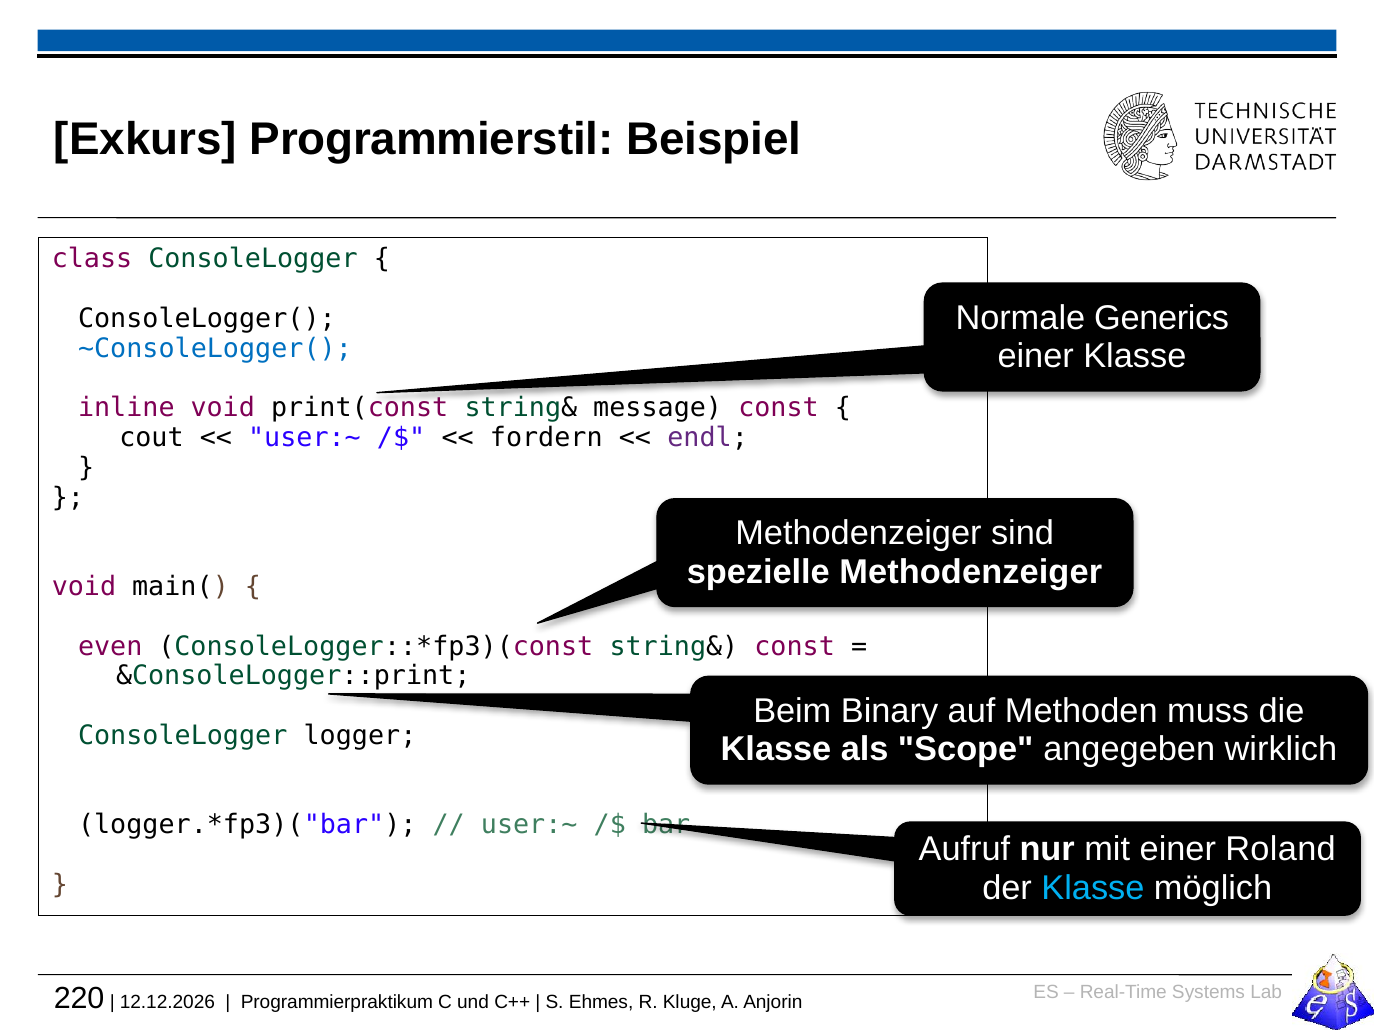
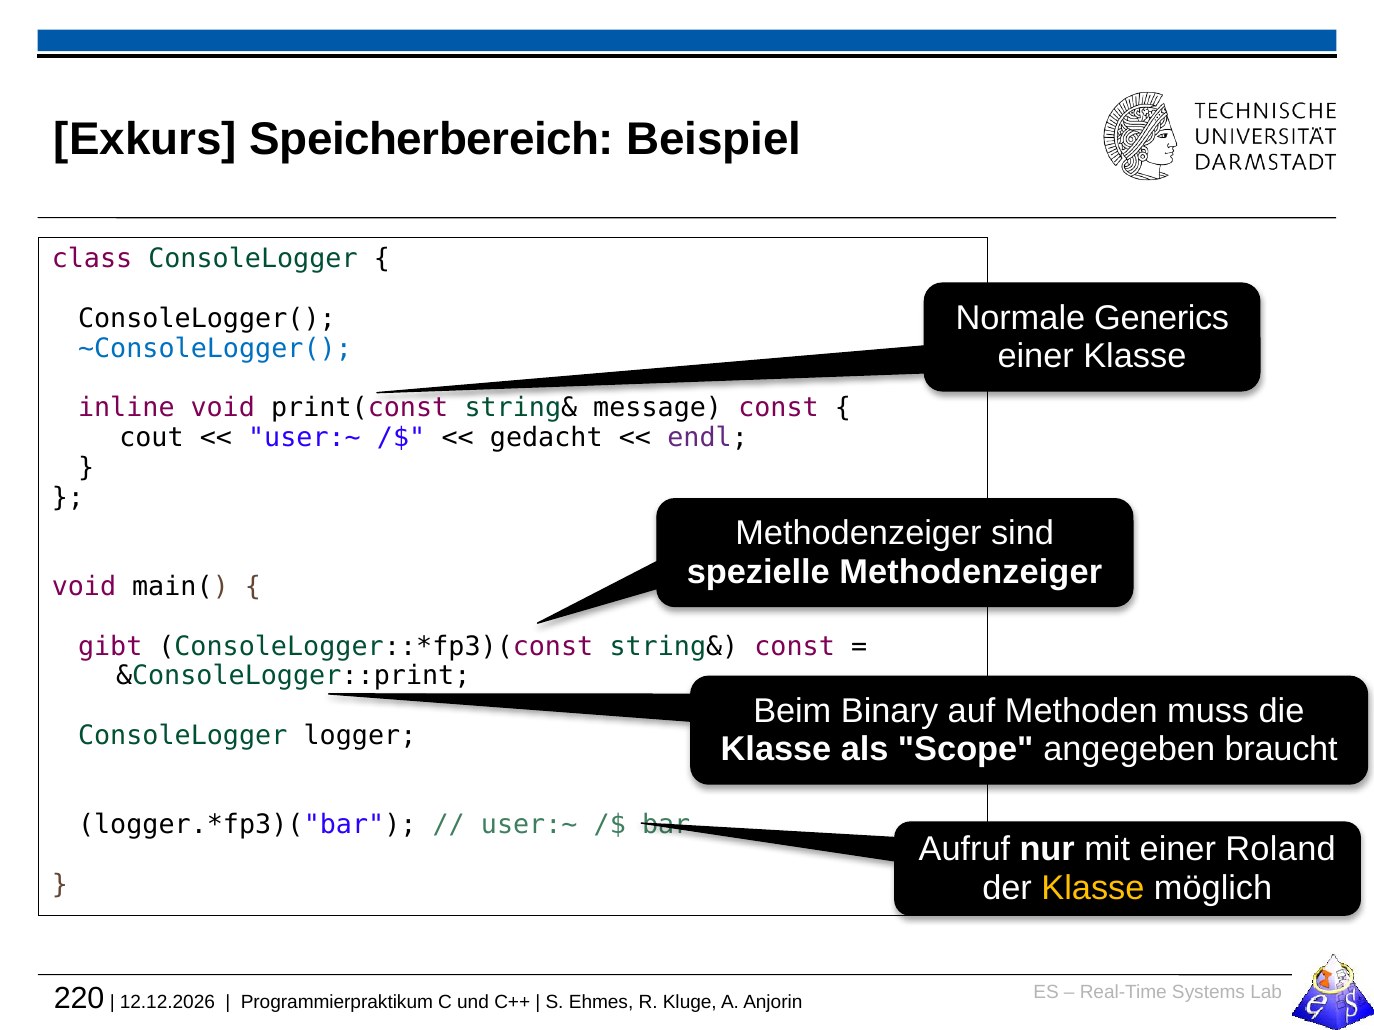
Programmierstil: Programmierstil -> Speicherbereich
fordern: fordern -> gedacht
even: even -> gibt
wirklich: wirklich -> braucht
Klasse at (1093, 888) colour: light blue -> yellow
